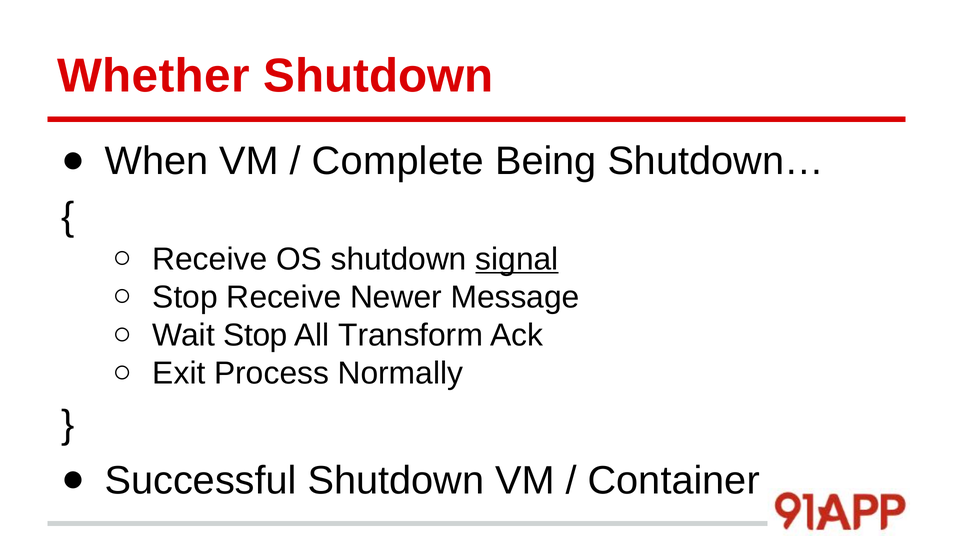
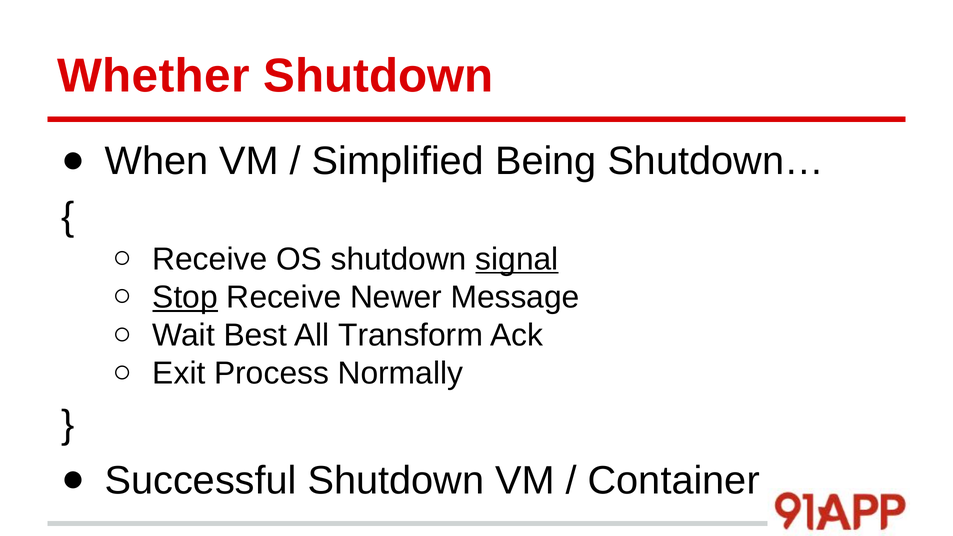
Complete: Complete -> Simplified
Stop at (185, 297) underline: none -> present
Wait Stop: Stop -> Best
